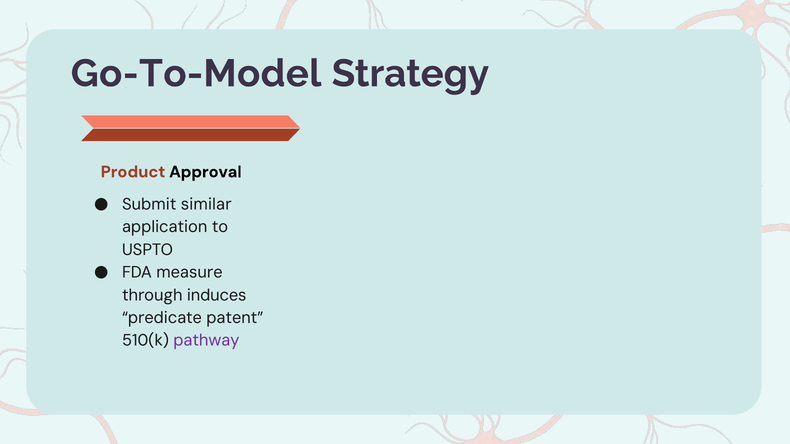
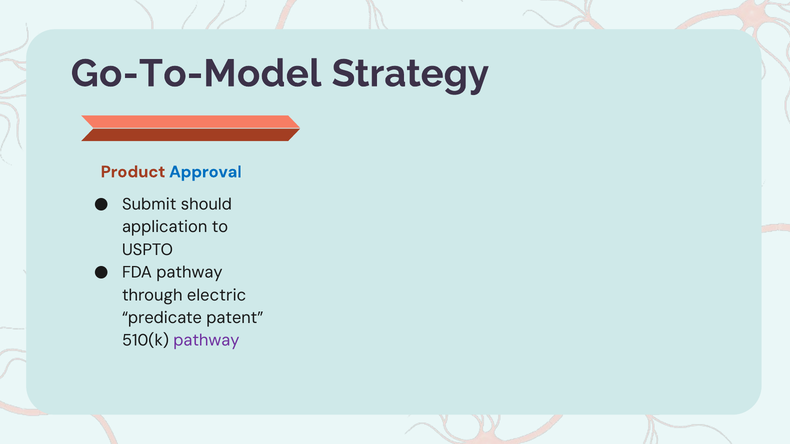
Approval colour: black -> blue
similar: similar -> should
FDA measure: measure -> pathway
induces: induces -> electric
